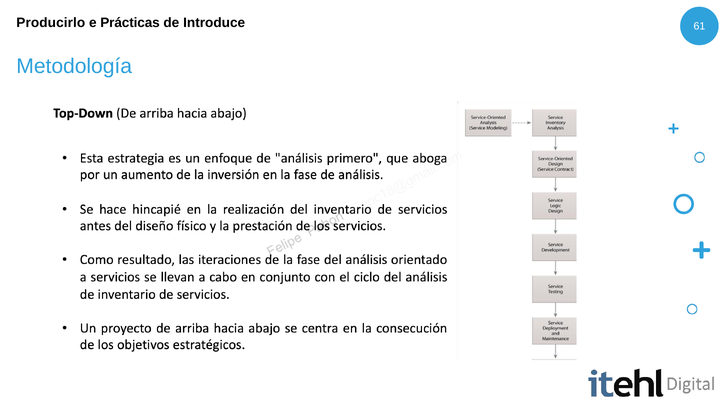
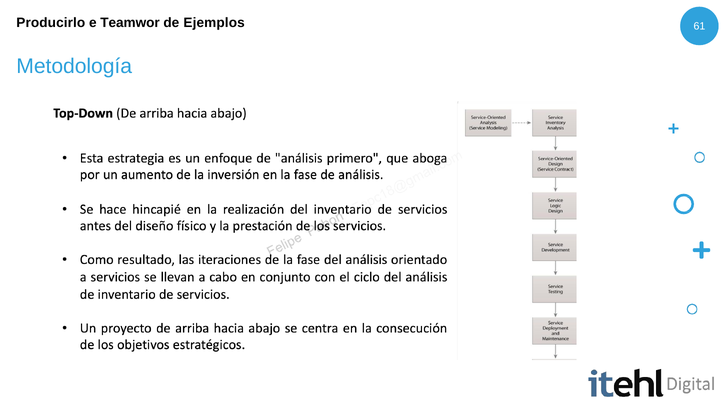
Prácticas: Prácticas -> Teamwor
Introduce: Introduce -> Ejemplos
